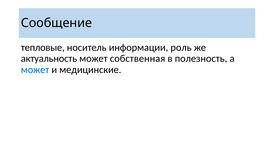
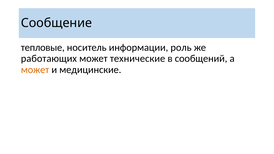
актуальность: актуальность -> работающих
собственная: собственная -> технические
полезность: полезность -> сообщений
может at (35, 70) colour: blue -> orange
